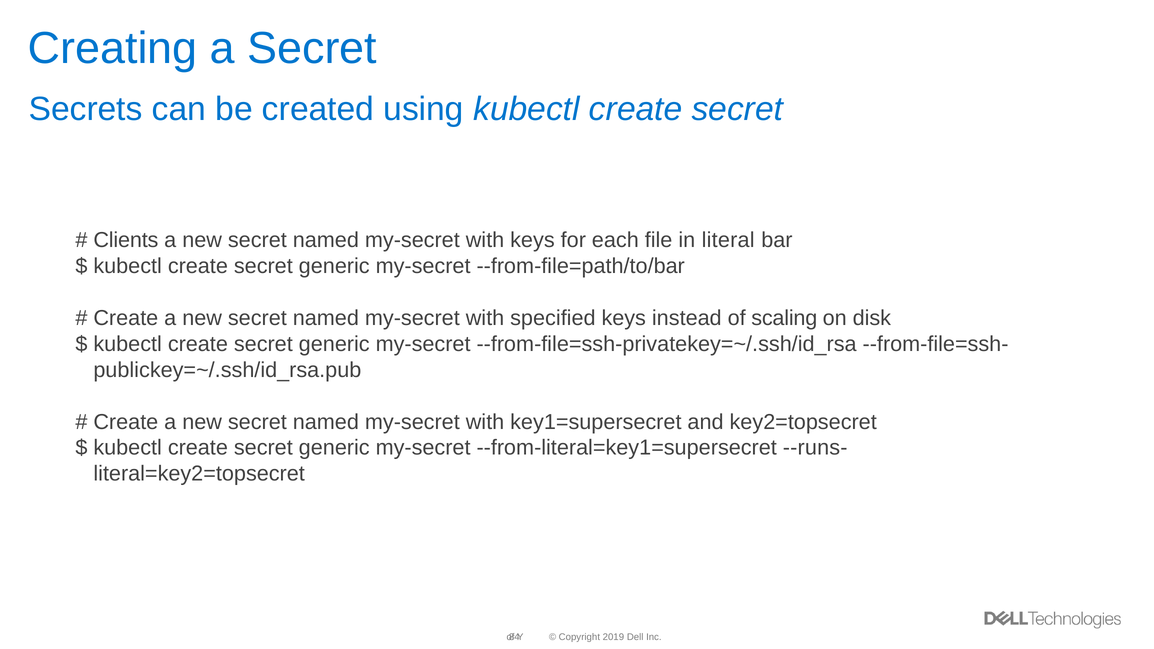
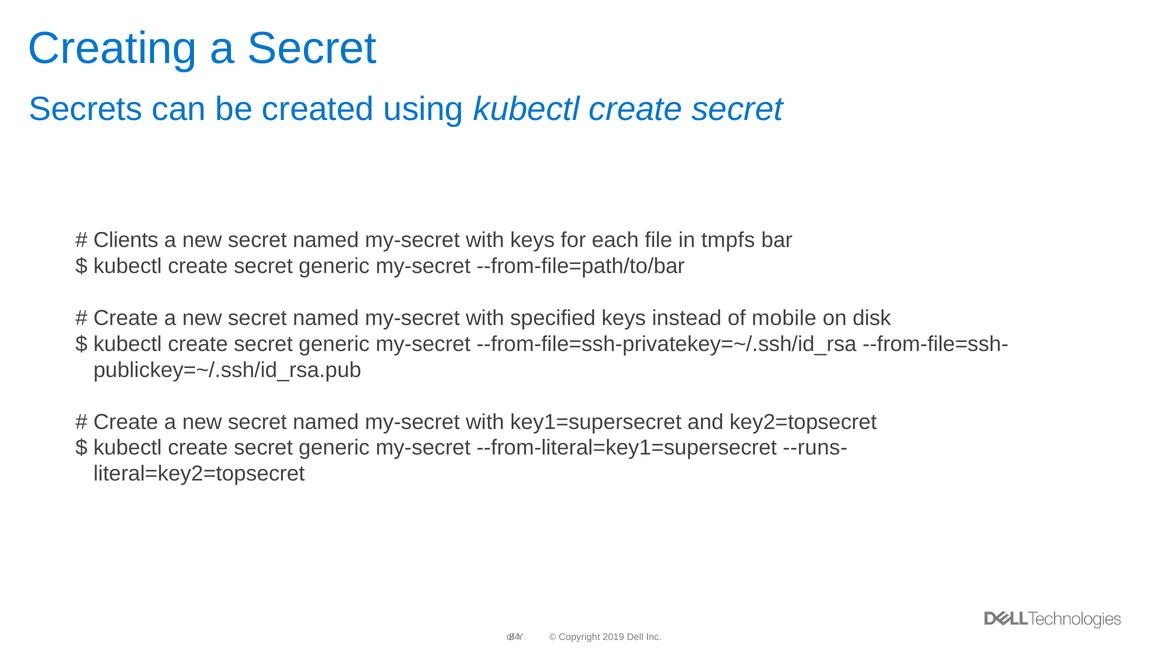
literal: literal -> tmpfs
scaling: scaling -> mobile
